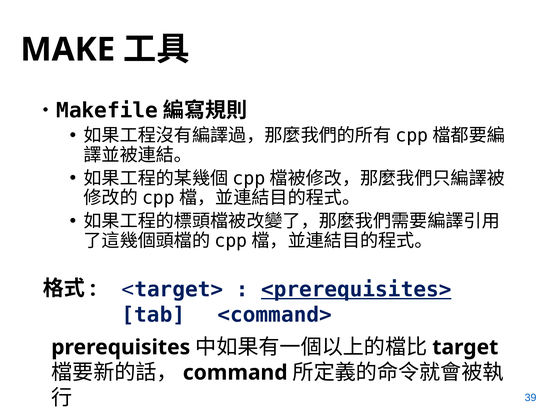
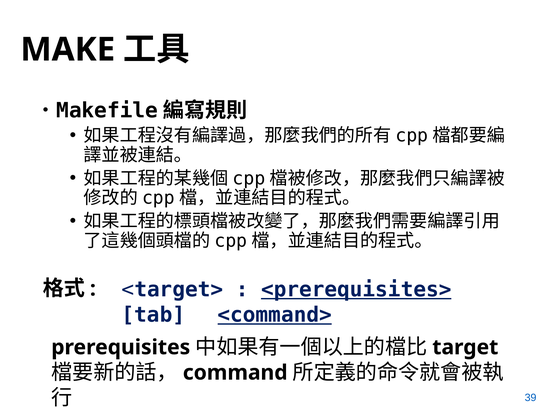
<command> underline: none -> present
